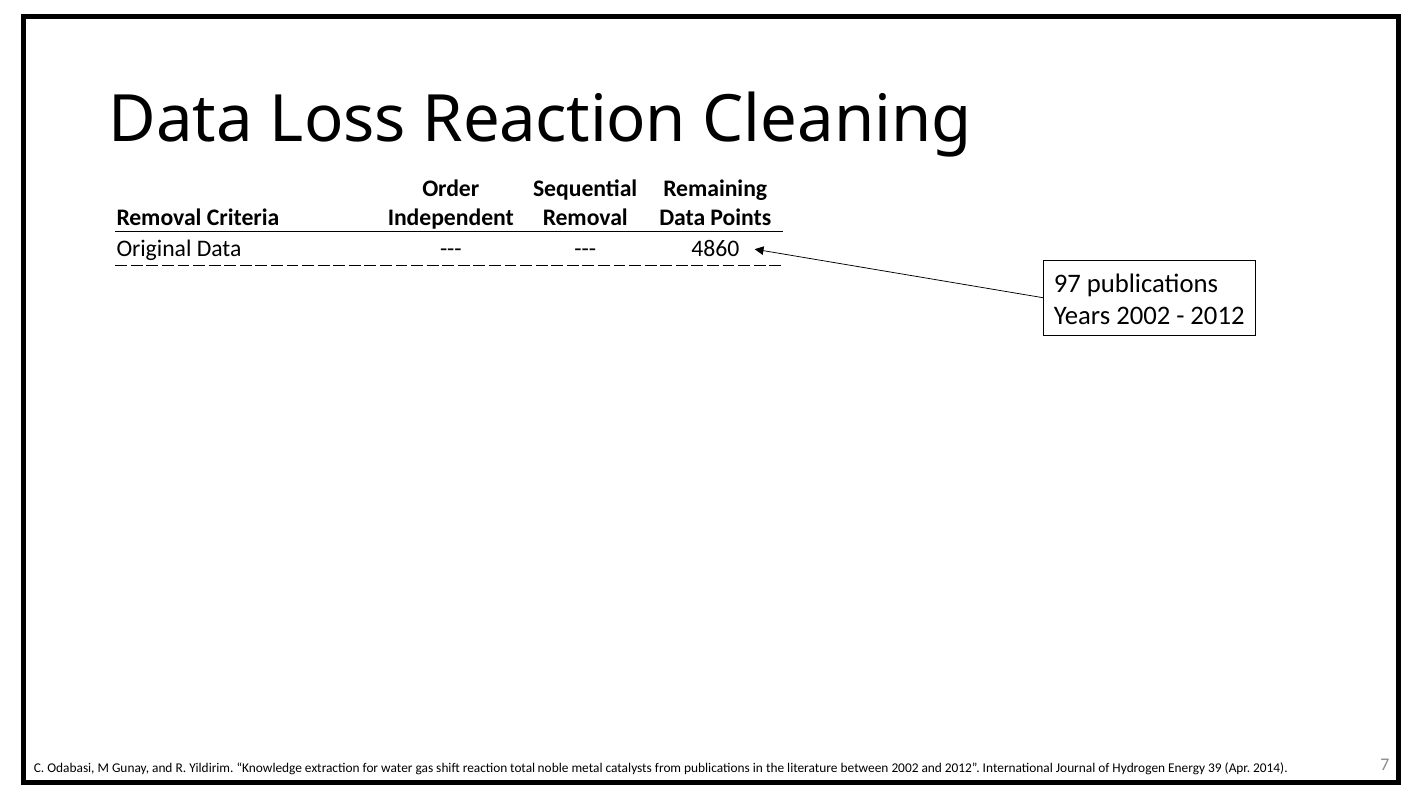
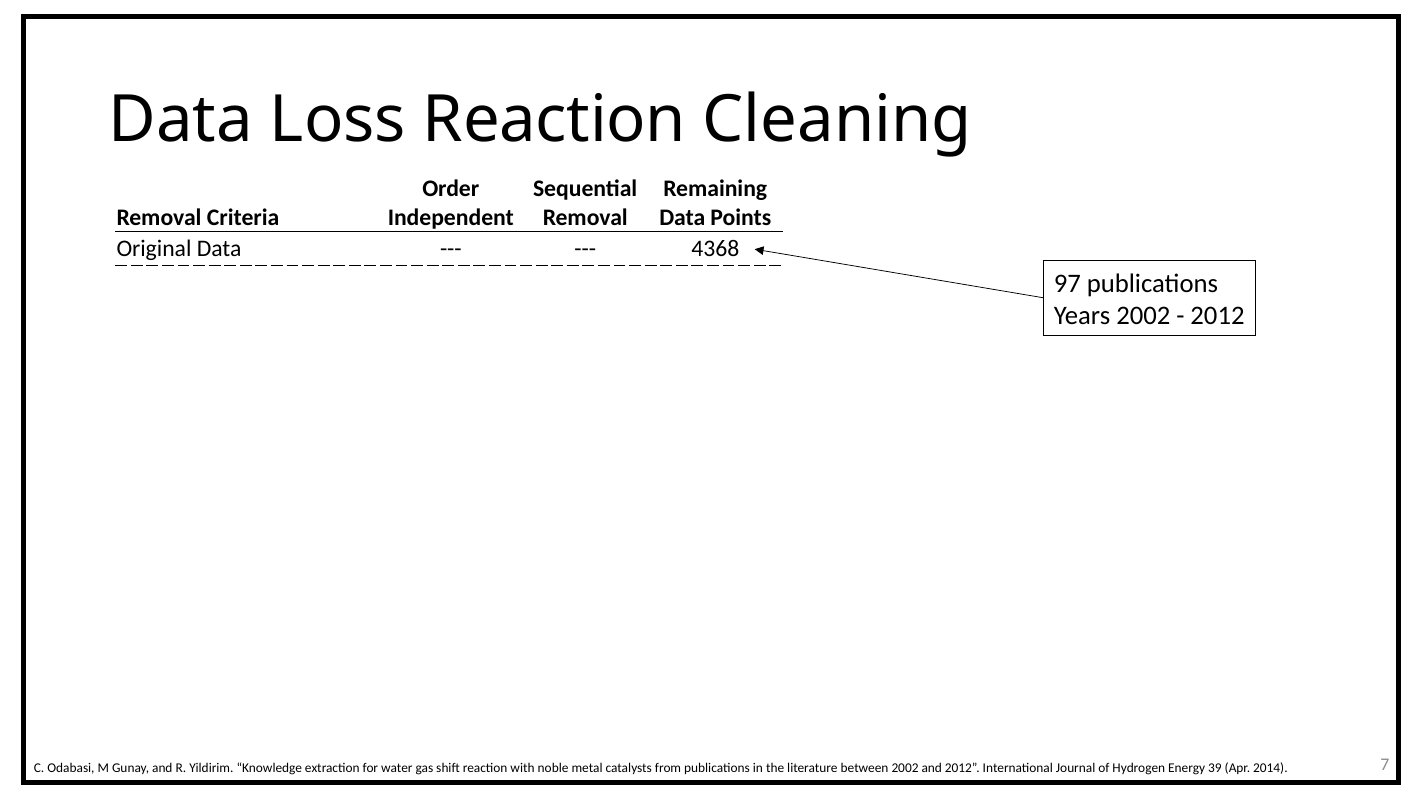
4860: 4860 -> 4368
total: total -> with
